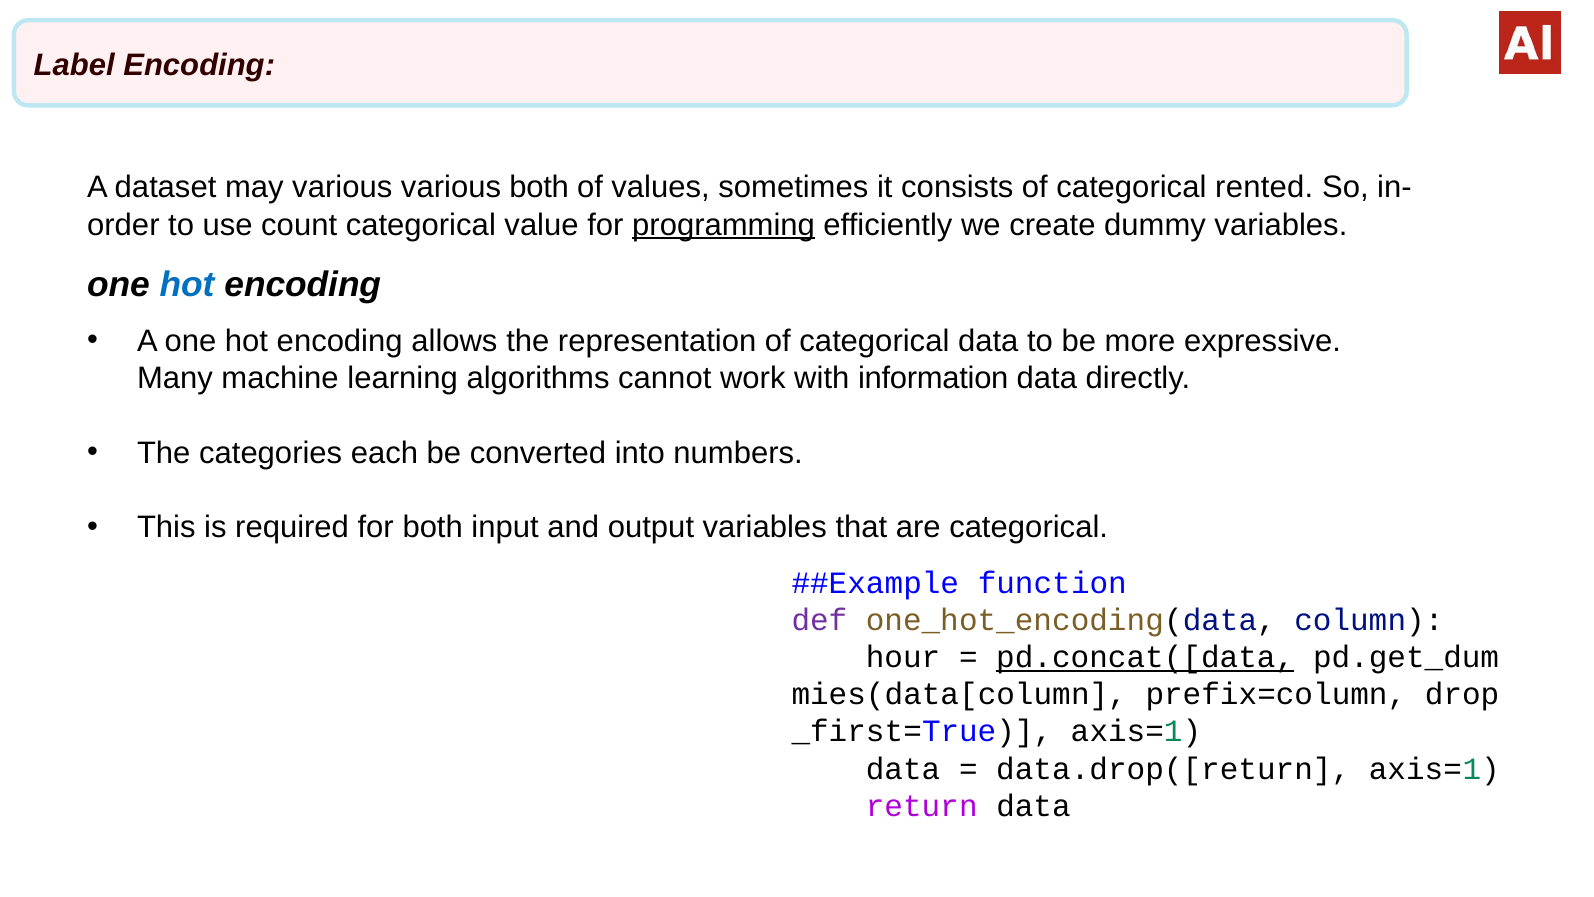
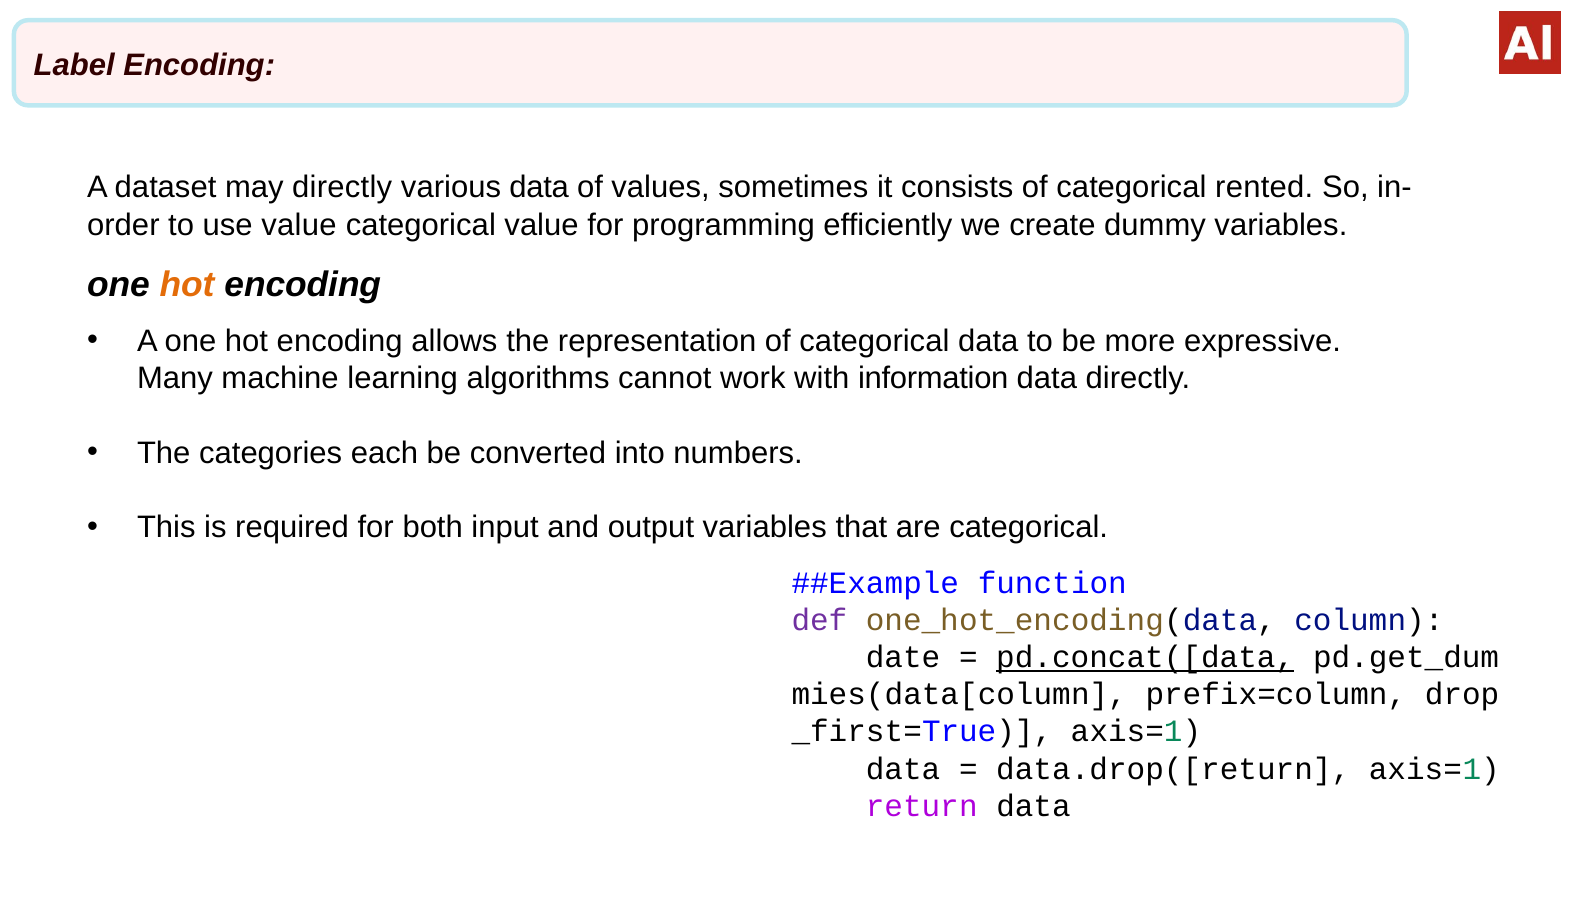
may various: various -> directly
various both: both -> data
use count: count -> value
programming underline: present -> none
hot at (187, 285) colour: blue -> orange
hour: hour -> date
